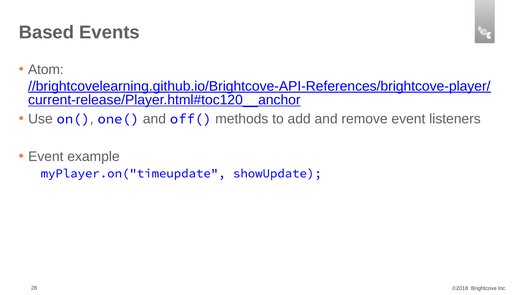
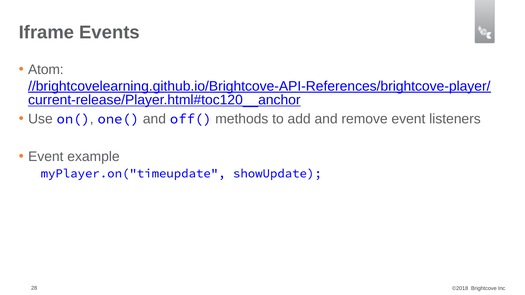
Based: Based -> Iframe
